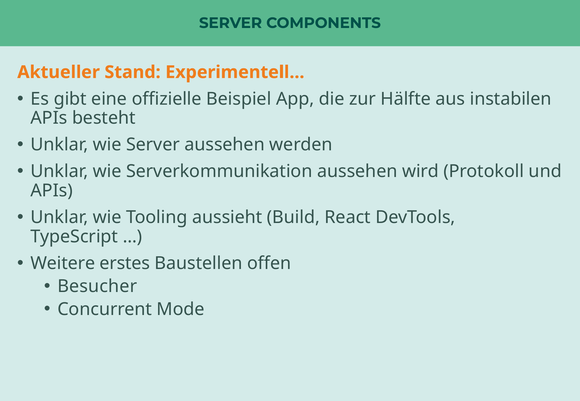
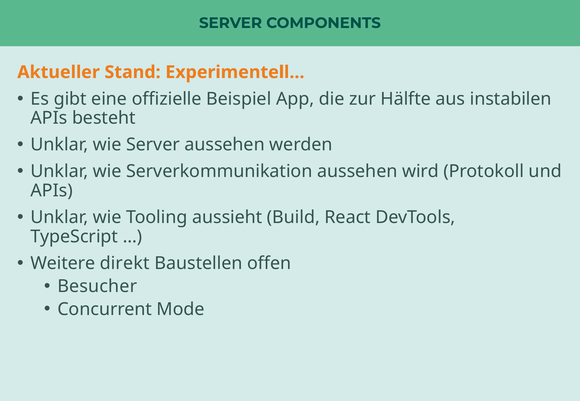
erstes: erstes -> direkt
